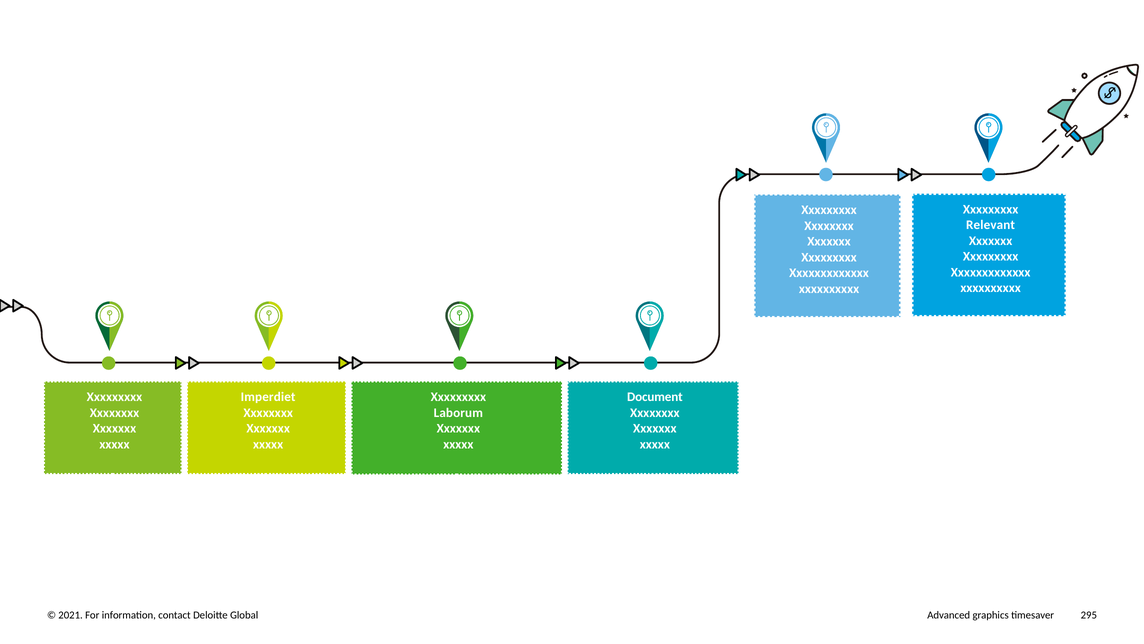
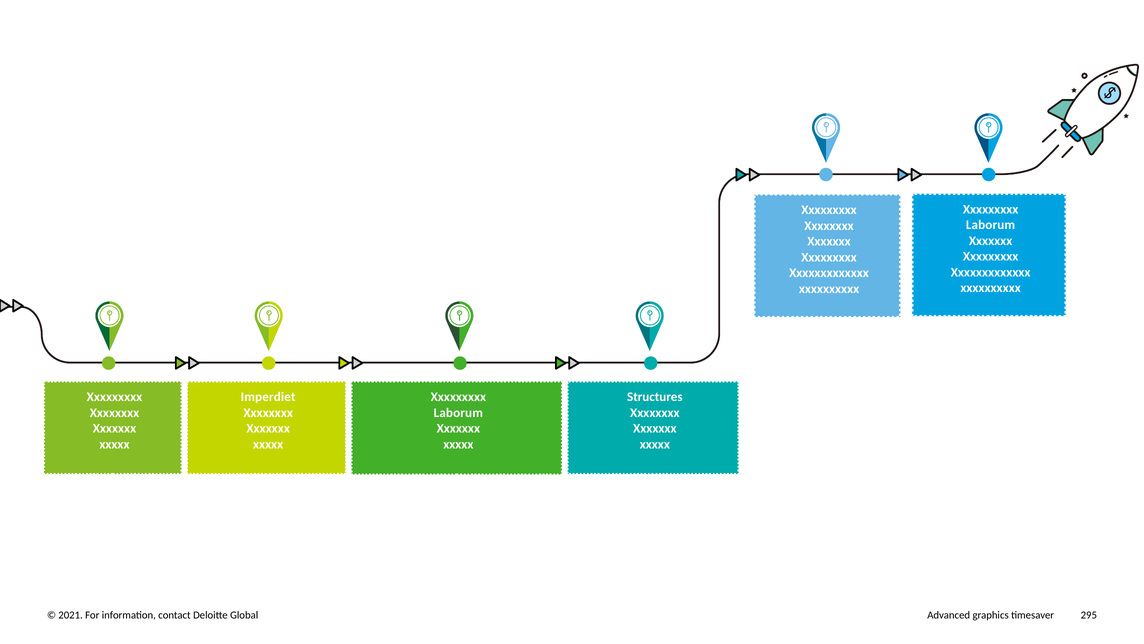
Relevant at (991, 225): Relevant -> Laborum
Document: Document -> Structures
